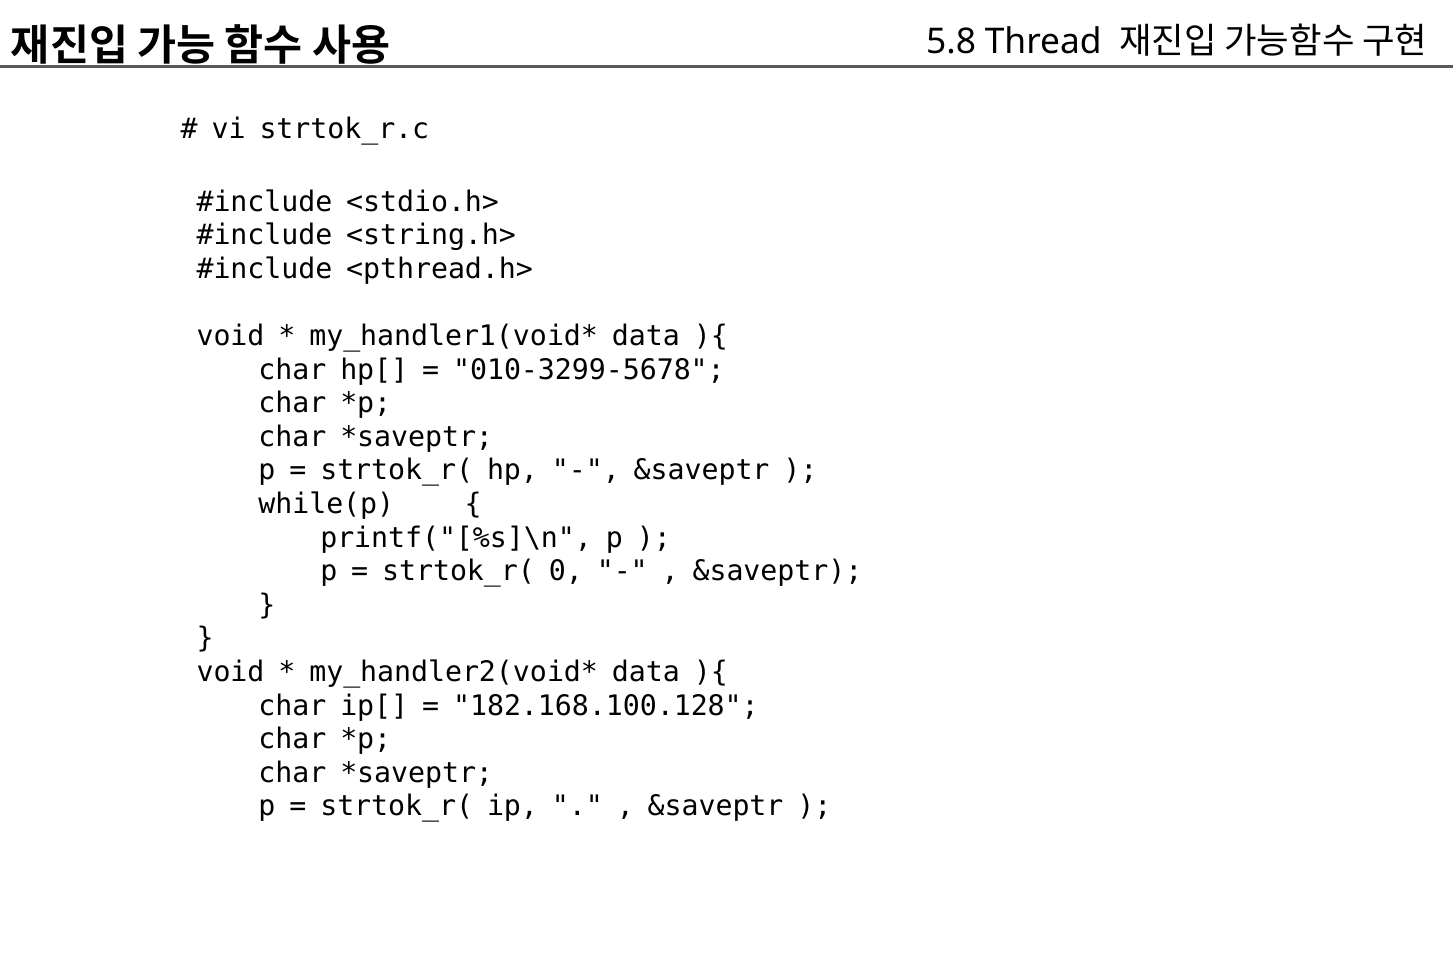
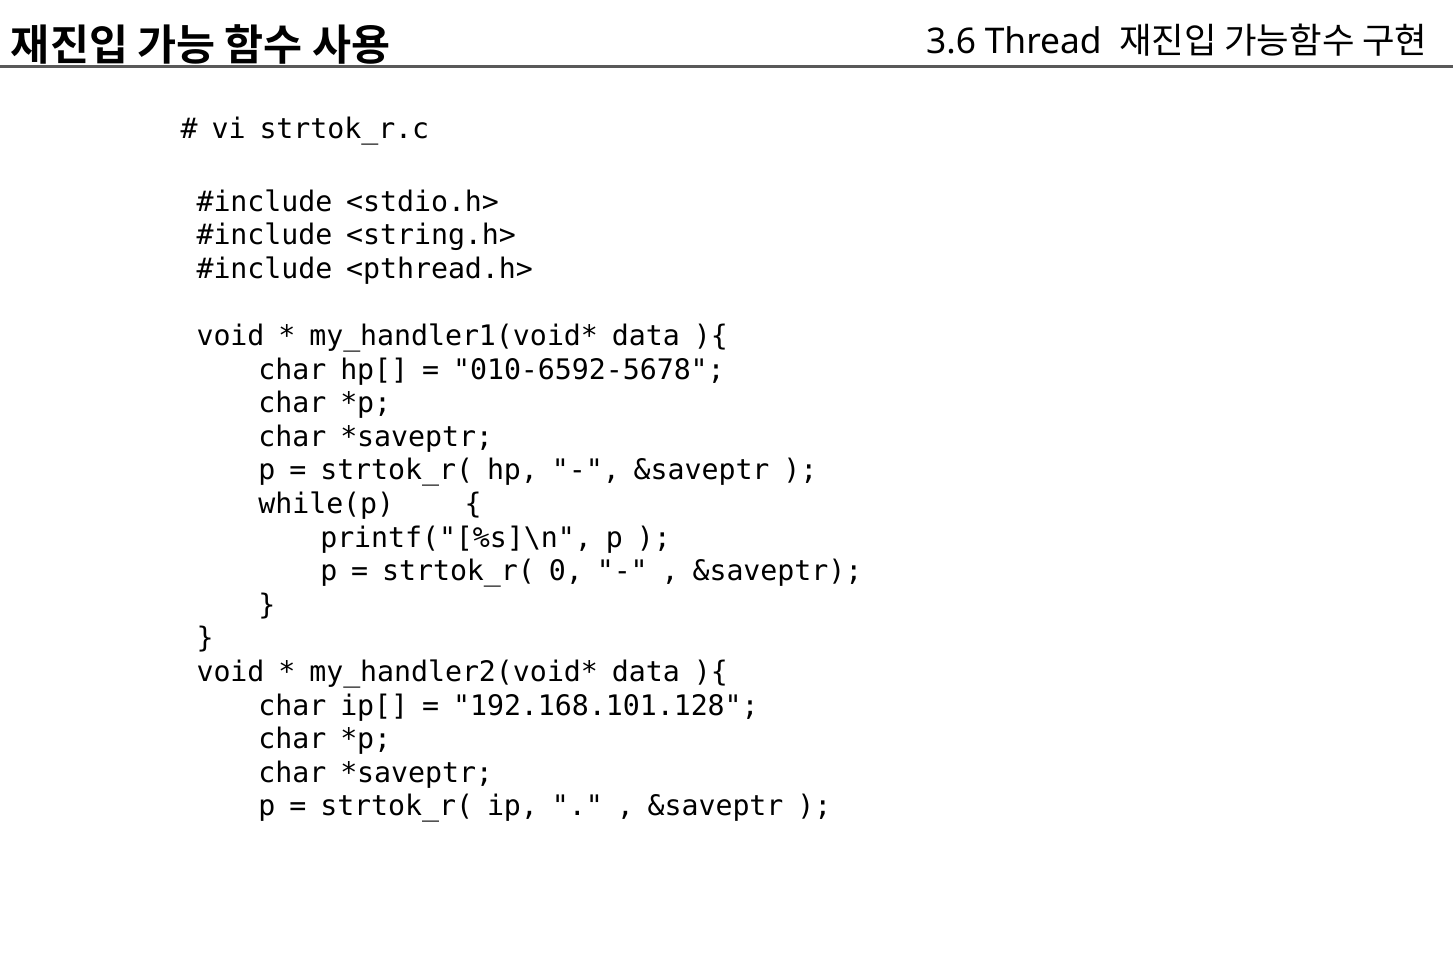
5.8: 5.8 -> 3.6
010-3299-5678: 010-3299-5678 -> 010-6592-5678
182.168.100.128: 182.168.100.128 -> 192.168.101.128
